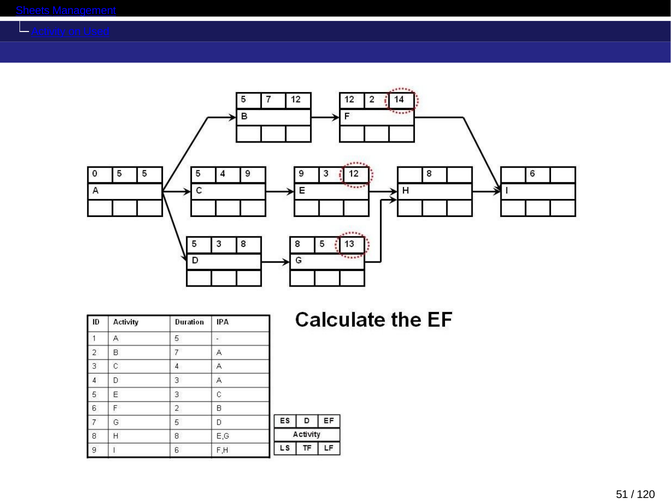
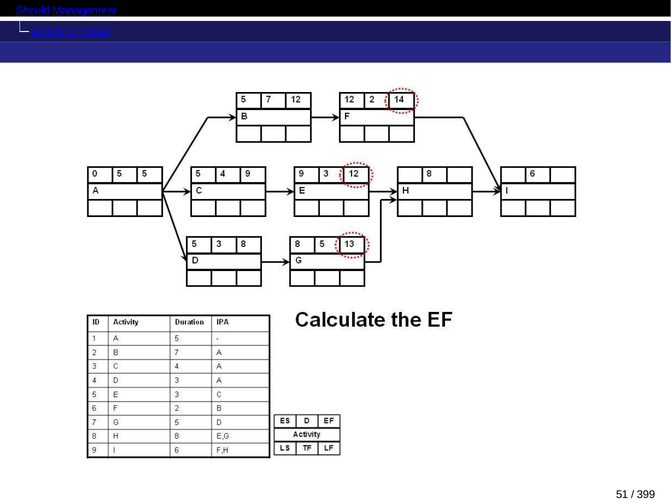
Sheets: Sheets -> Should
120: 120 -> 399
